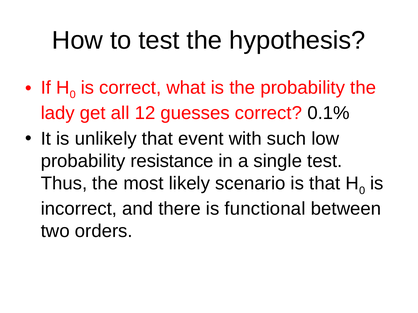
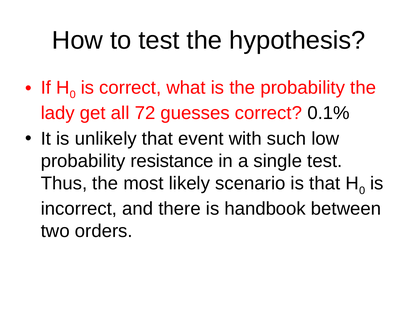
12: 12 -> 72
functional: functional -> handbook
